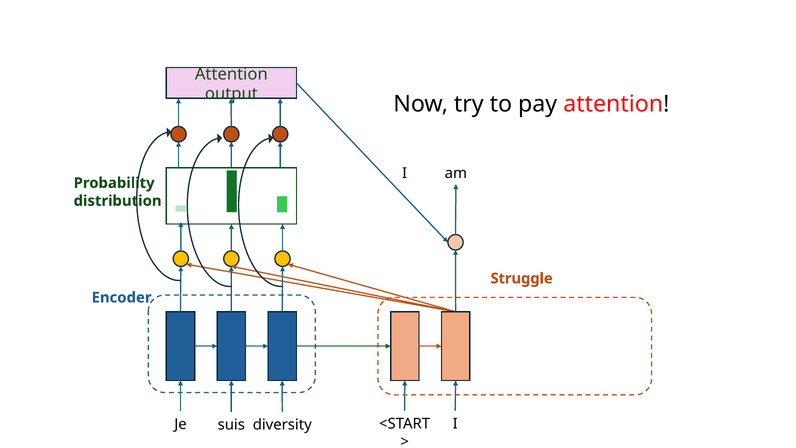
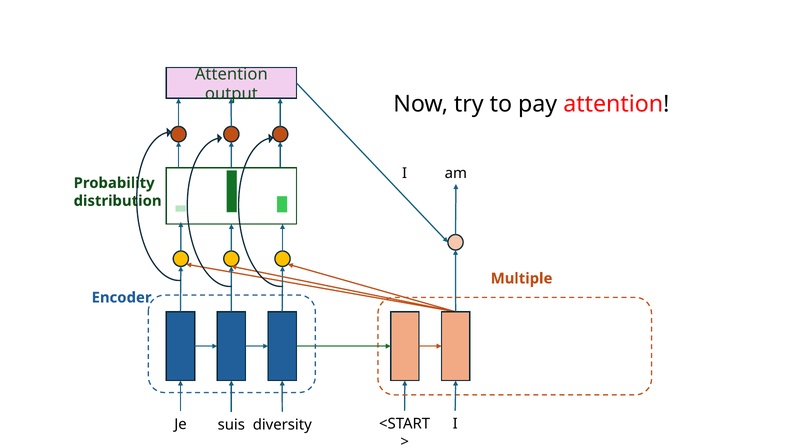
Struggle: Struggle -> Multiple
